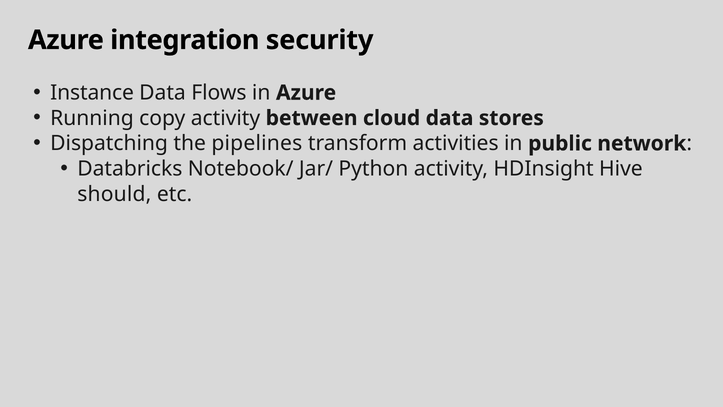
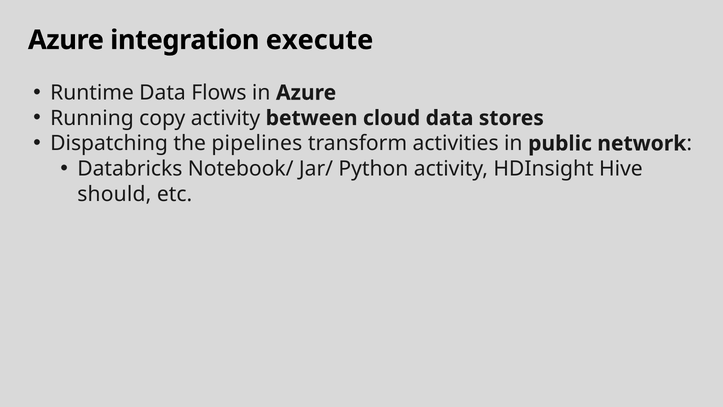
security: security -> execute
Instance: Instance -> Runtime
